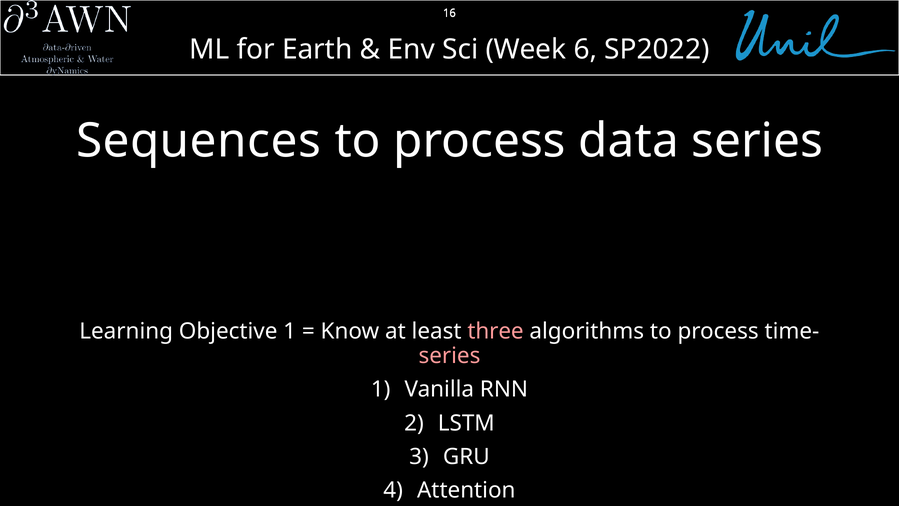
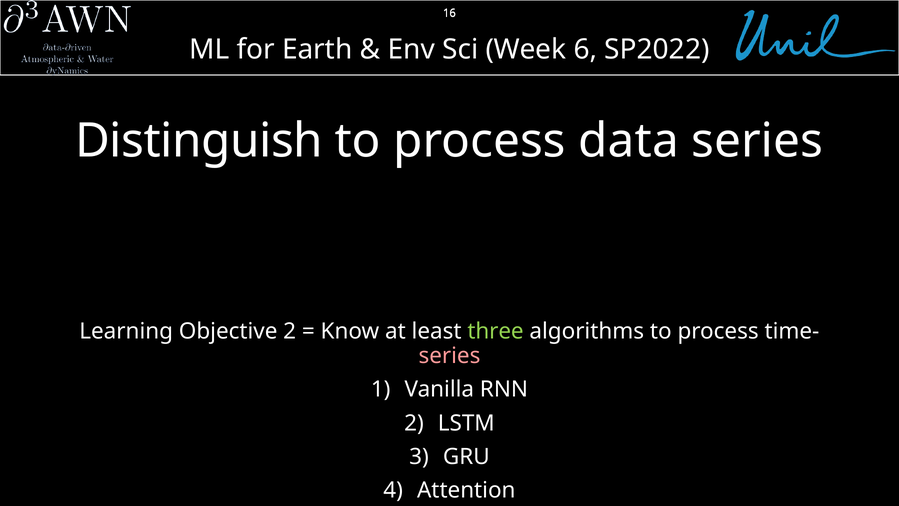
Sequences: Sequences -> Distinguish
Objective 1: 1 -> 2
three colour: pink -> light green
